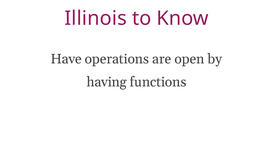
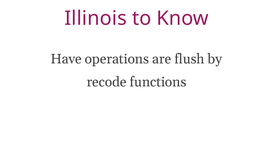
open: open -> flush
having: having -> recode
